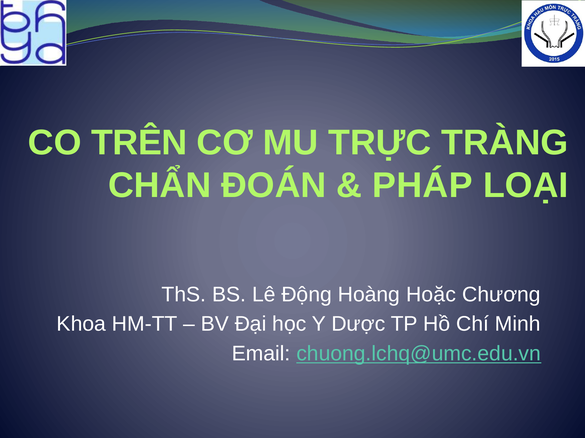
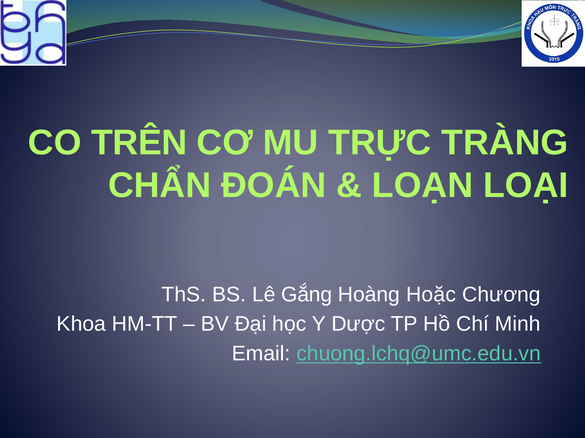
PHÁP: PHÁP -> LOẠN
Động: Động -> Gắng
